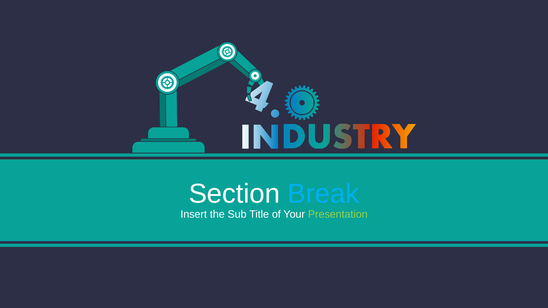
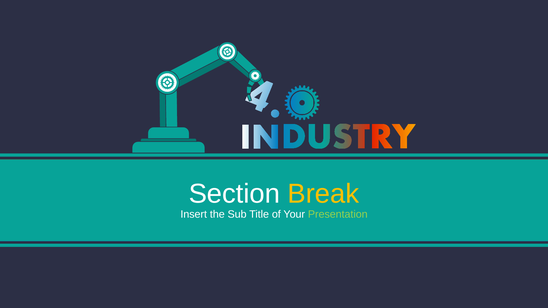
Break colour: light blue -> yellow
